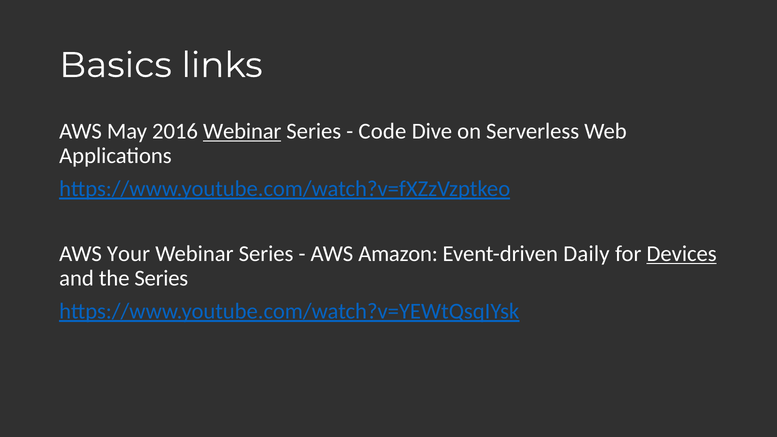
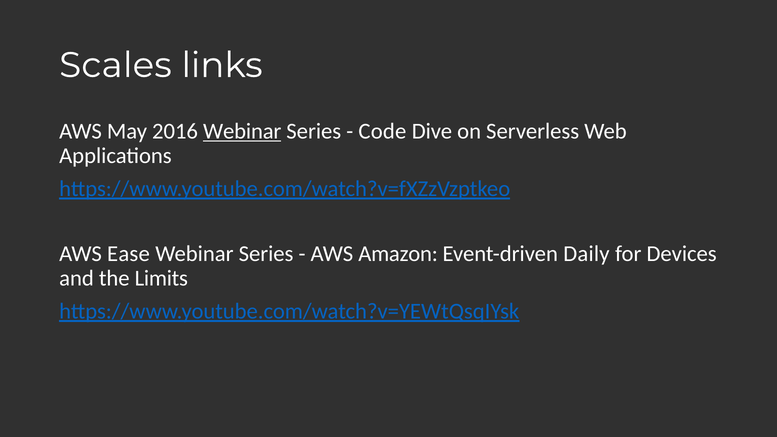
Basics: Basics -> Scales
Your: Your -> Ease
Devices underline: present -> none
the Series: Series -> Limits
